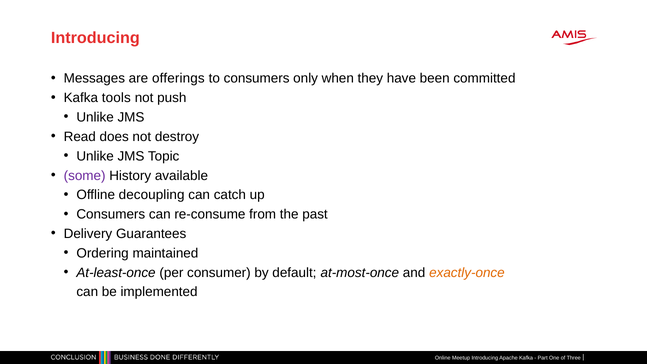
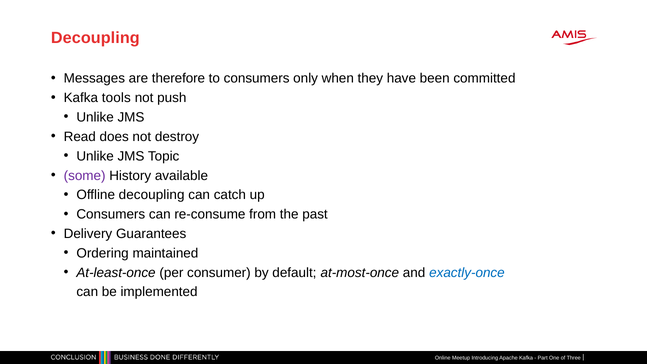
Introducing at (95, 38): Introducing -> Decoupling
offerings: offerings -> therefore
exactly-once colour: orange -> blue
